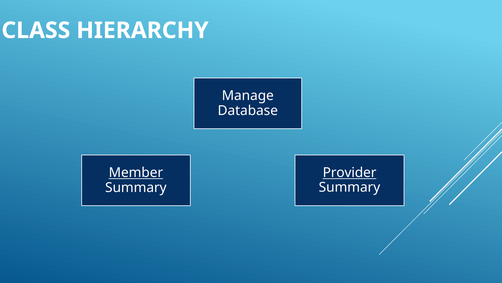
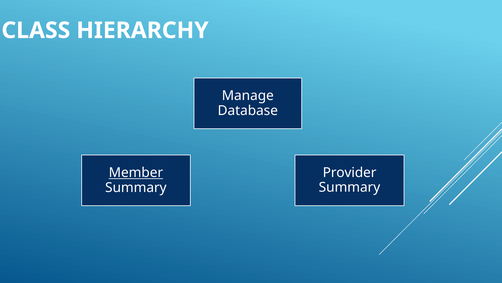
Provider underline: present -> none
